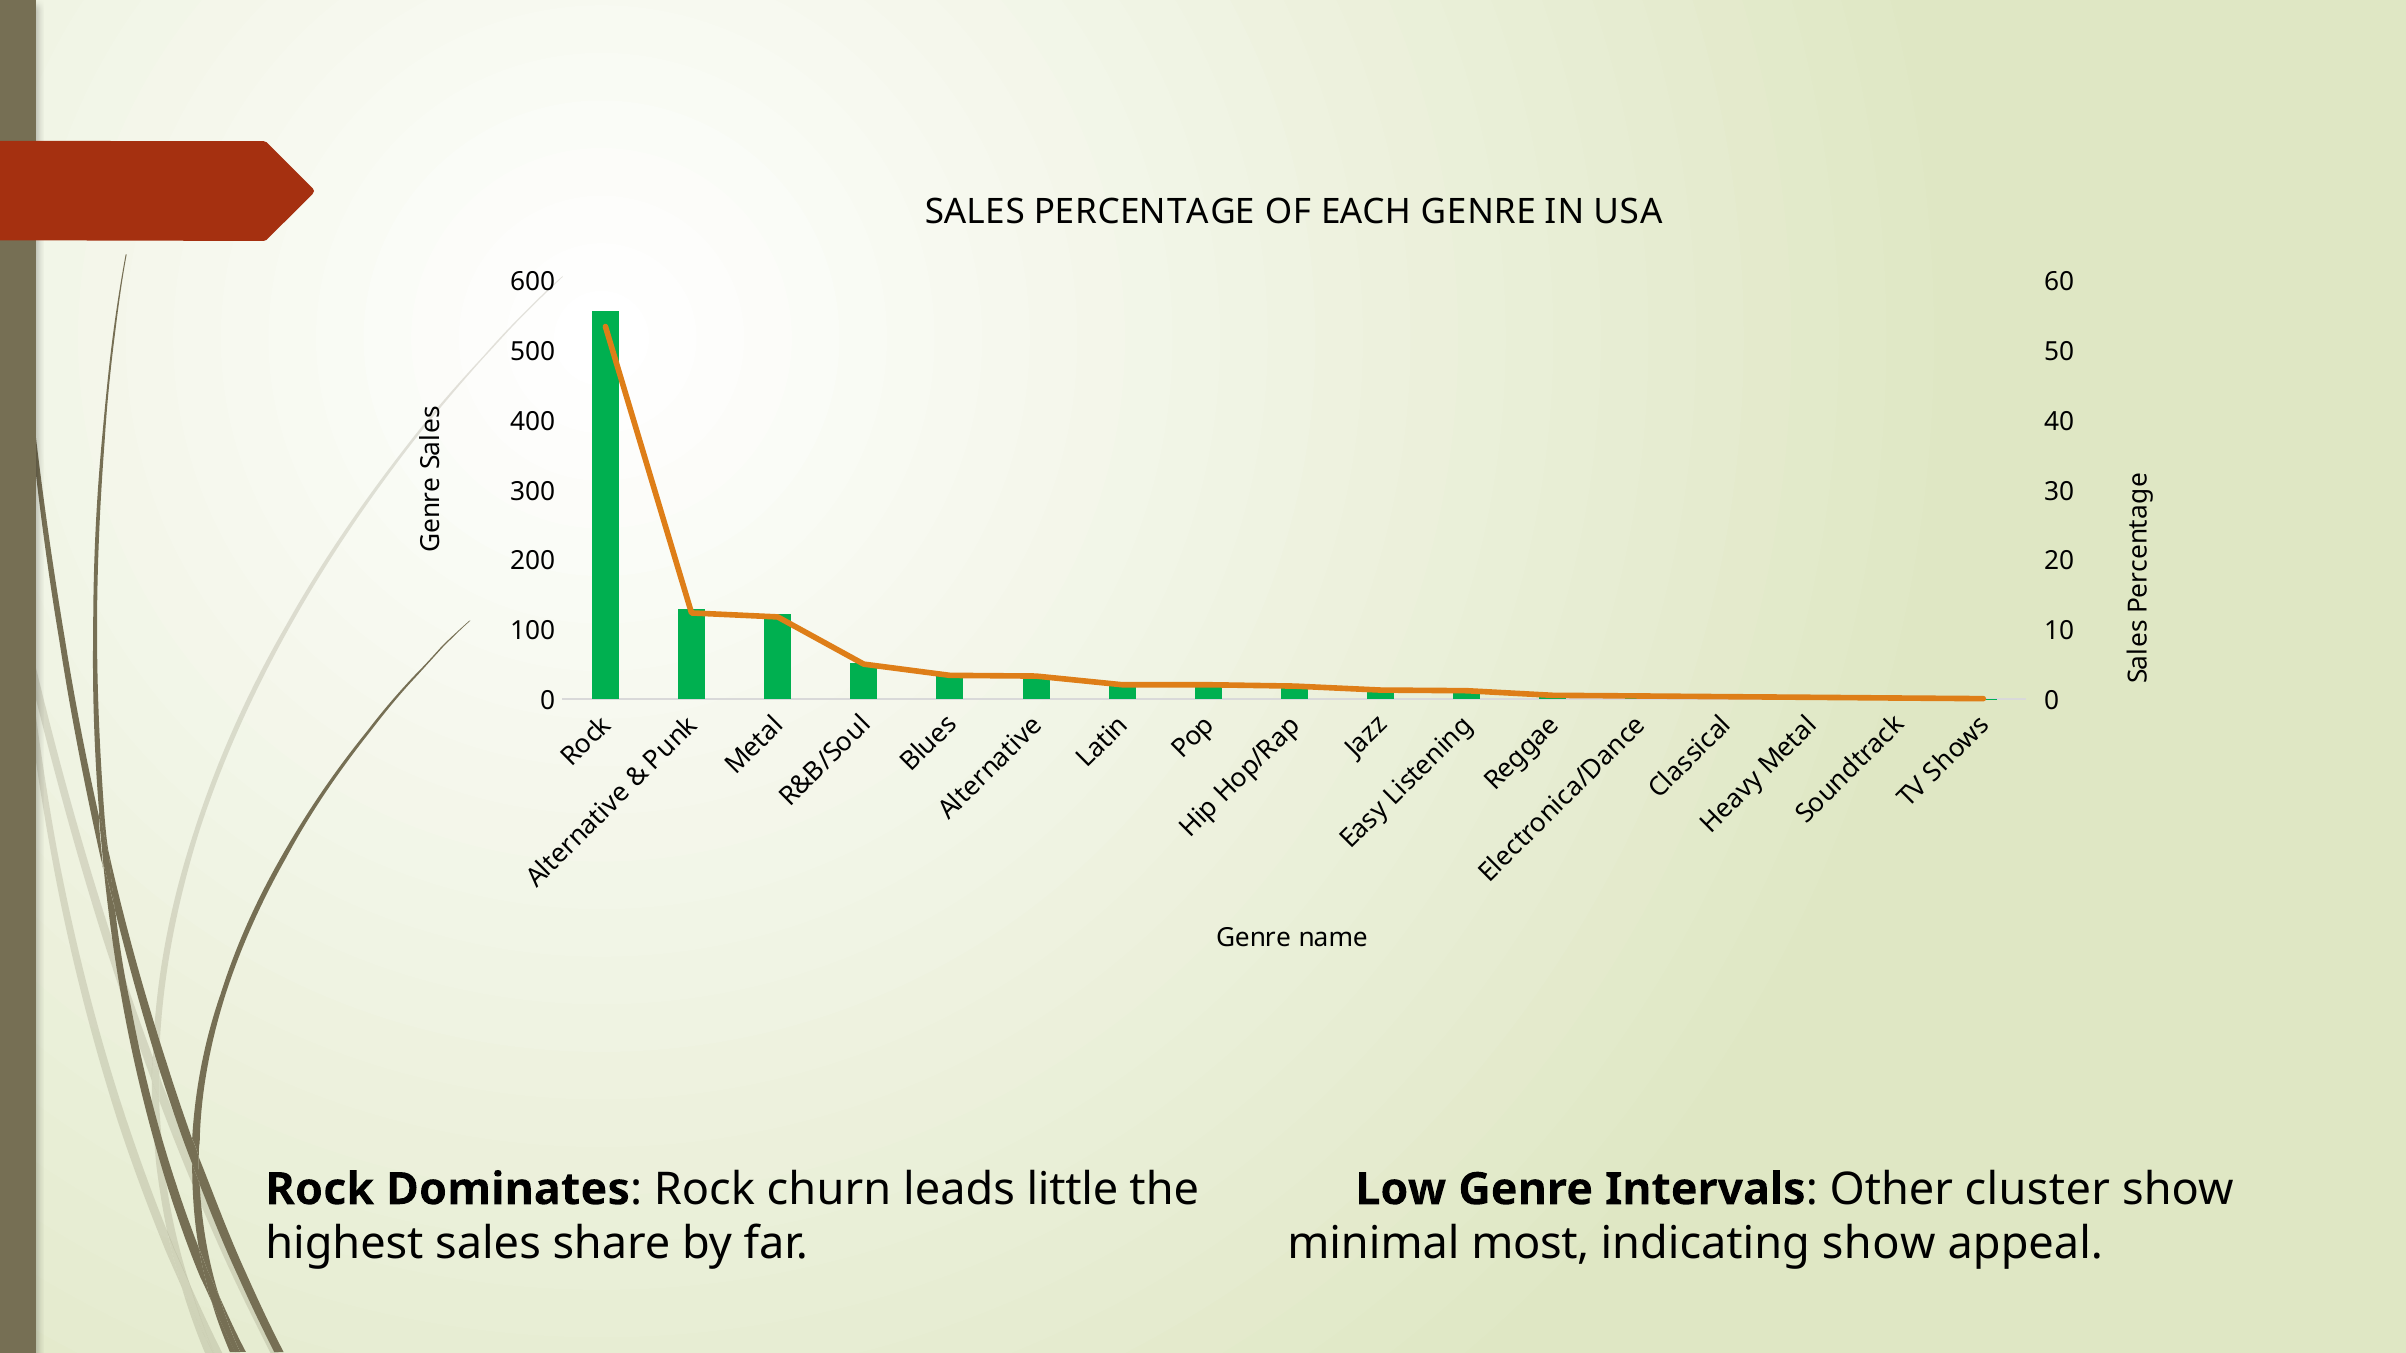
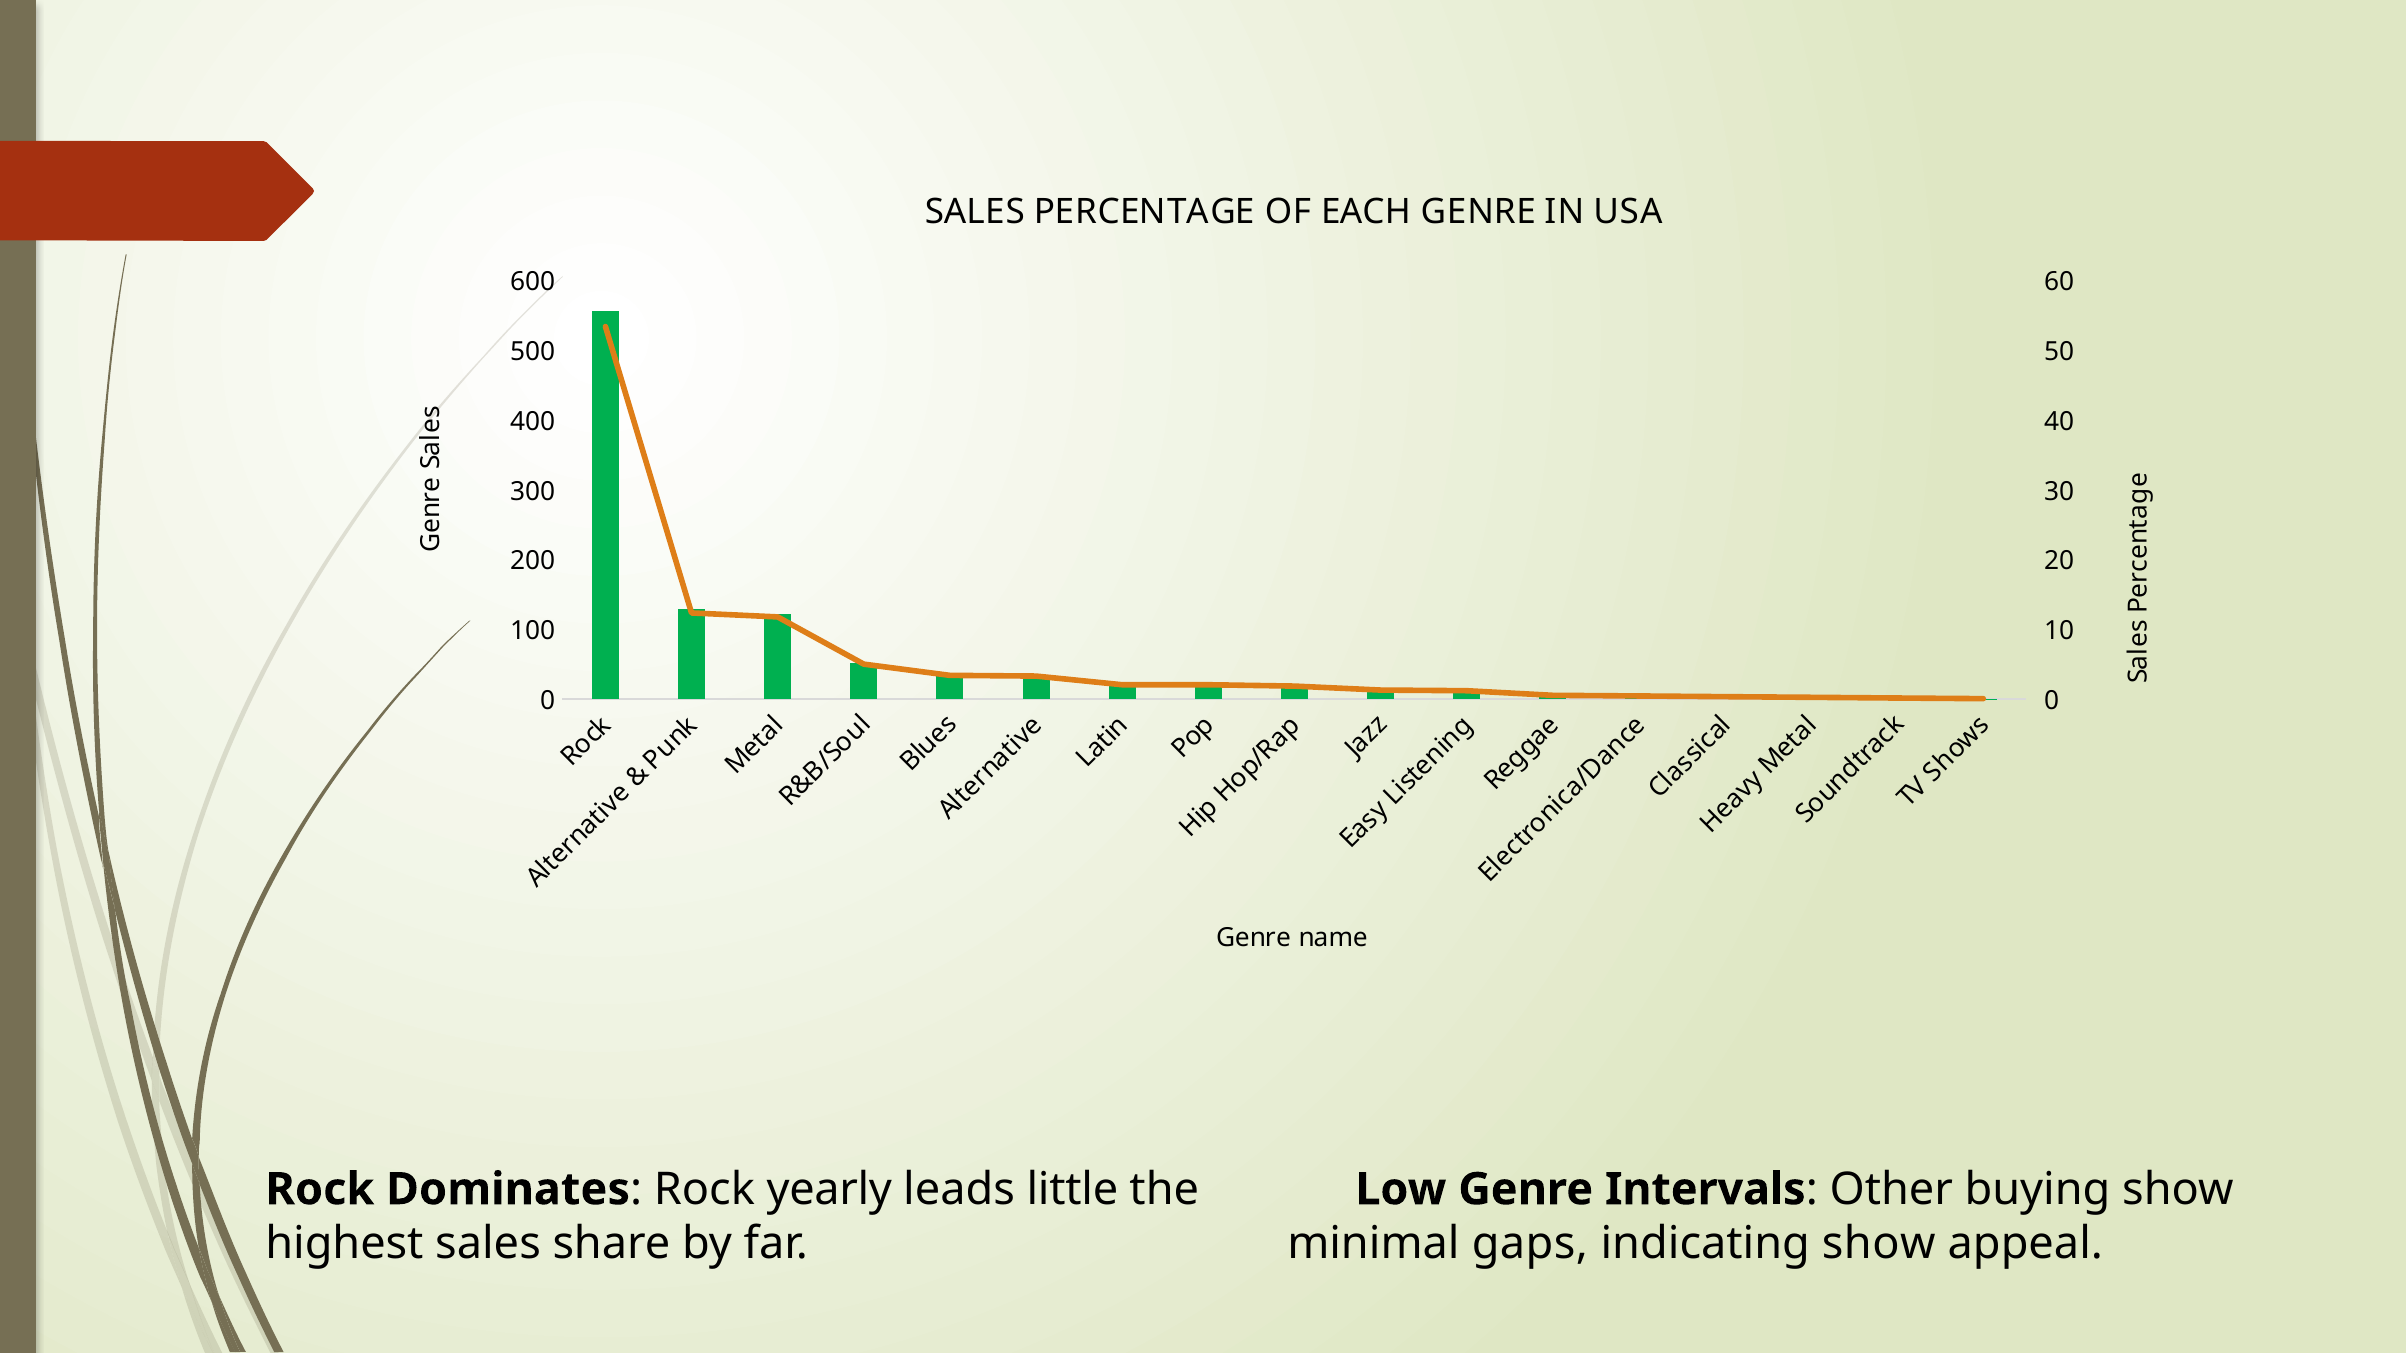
cluster: cluster -> buying
churn: churn -> yearly
most: most -> gaps
